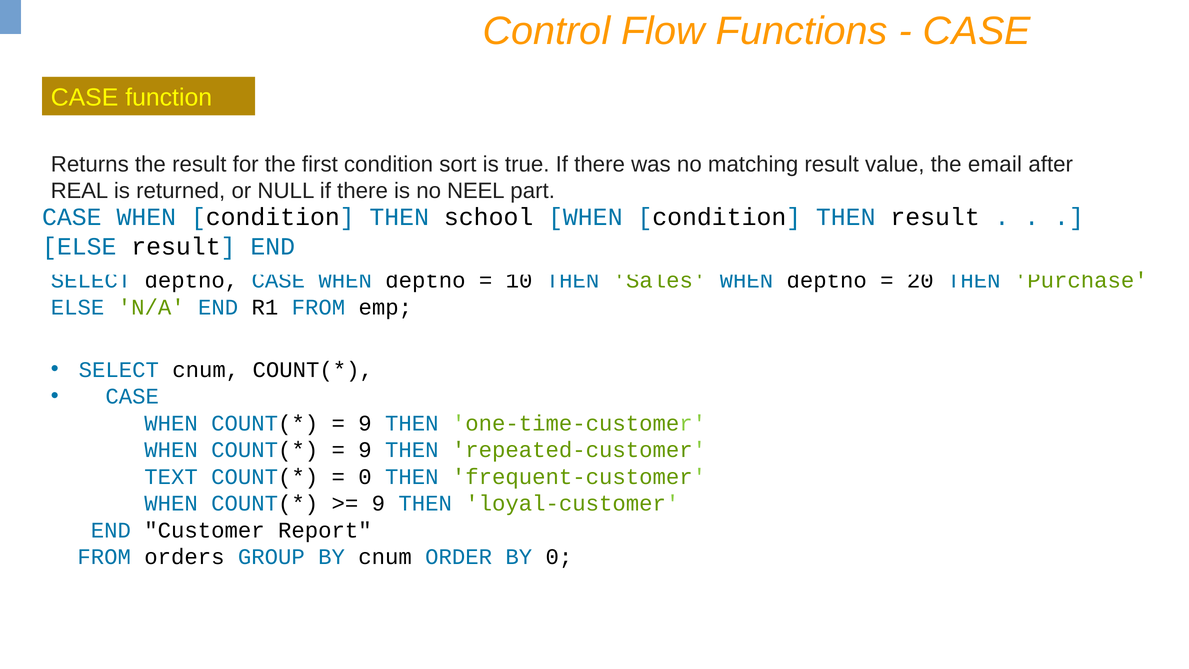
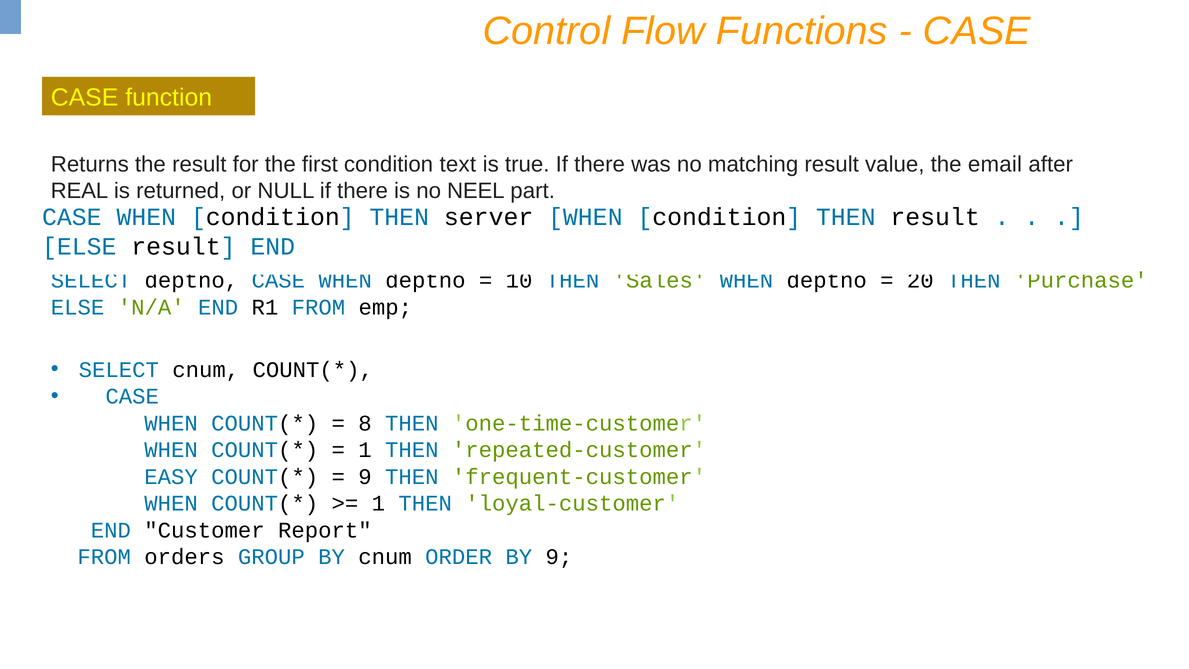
sort: sort -> text
school: school -> server
9 at (365, 423): 9 -> 8
9 at (365, 450): 9 -> 1
TEXT: TEXT -> EASY
0 at (365, 477): 0 -> 9
9 at (378, 503): 9 -> 1
BY 0: 0 -> 9
